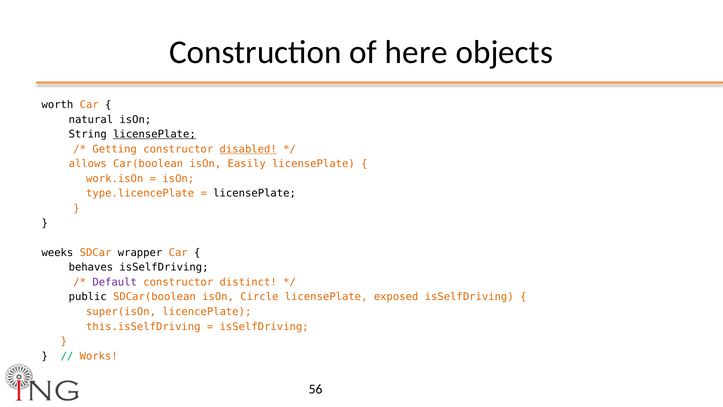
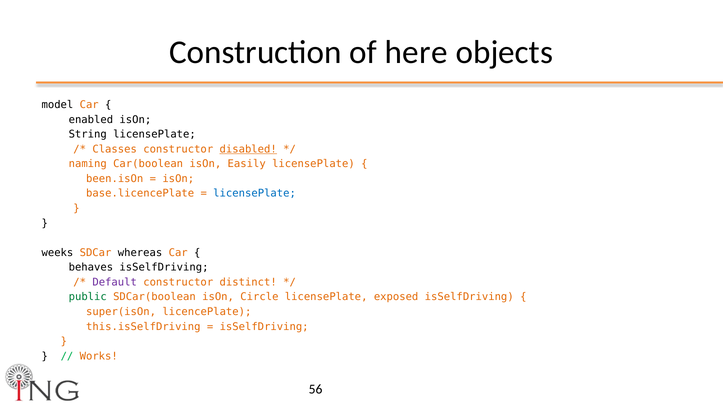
worth: worth -> model
natural: natural -> enabled
licensePlate at (154, 134) underline: present -> none
Getting: Getting -> Classes
allows: allows -> naming
work.isOn: work.isOn -> been.isOn
type.licencePlate: type.licencePlate -> base.licencePlate
licensePlate at (255, 193) colour: black -> blue
wrapper: wrapper -> whereas
public colour: black -> green
